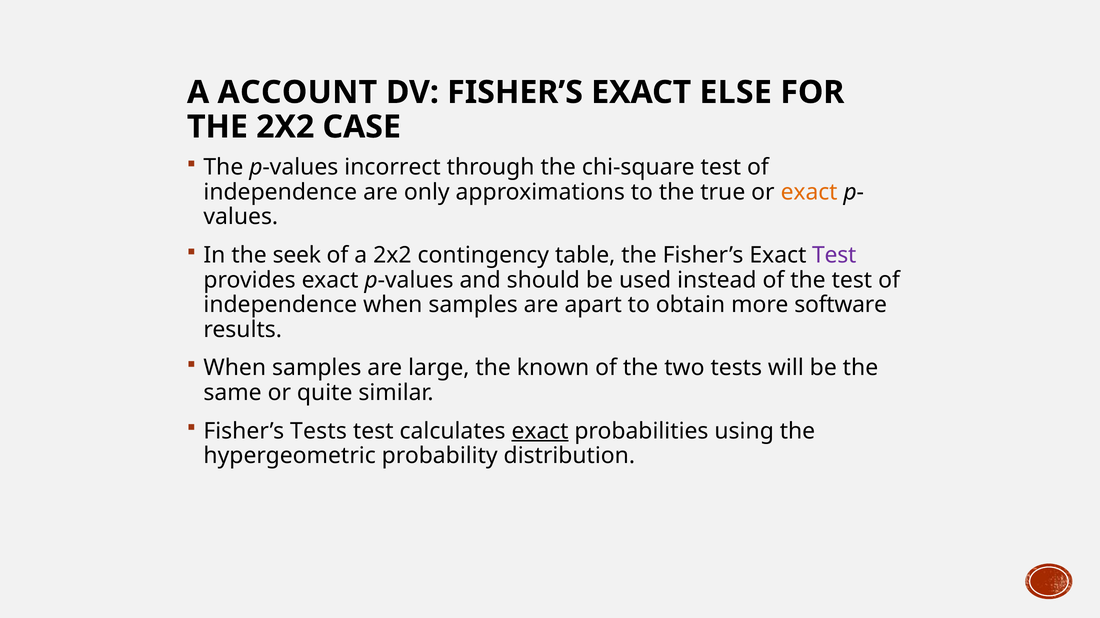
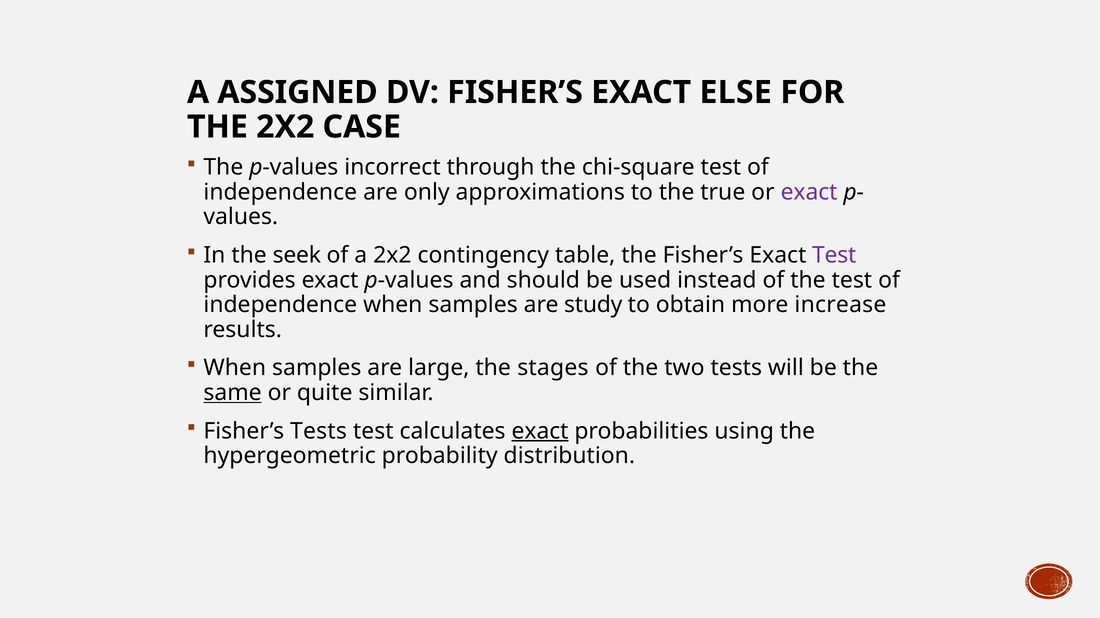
ACCOUNT: ACCOUNT -> ASSIGNED
exact at (809, 192) colour: orange -> purple
apart: apart -> study
software: software -> increase
known: known -> stages
same underline: none -> present
